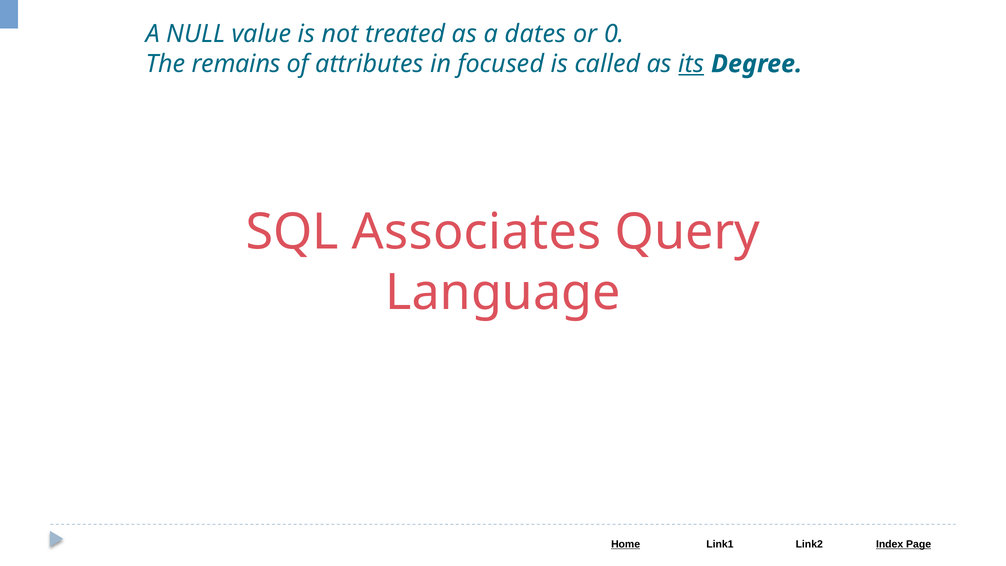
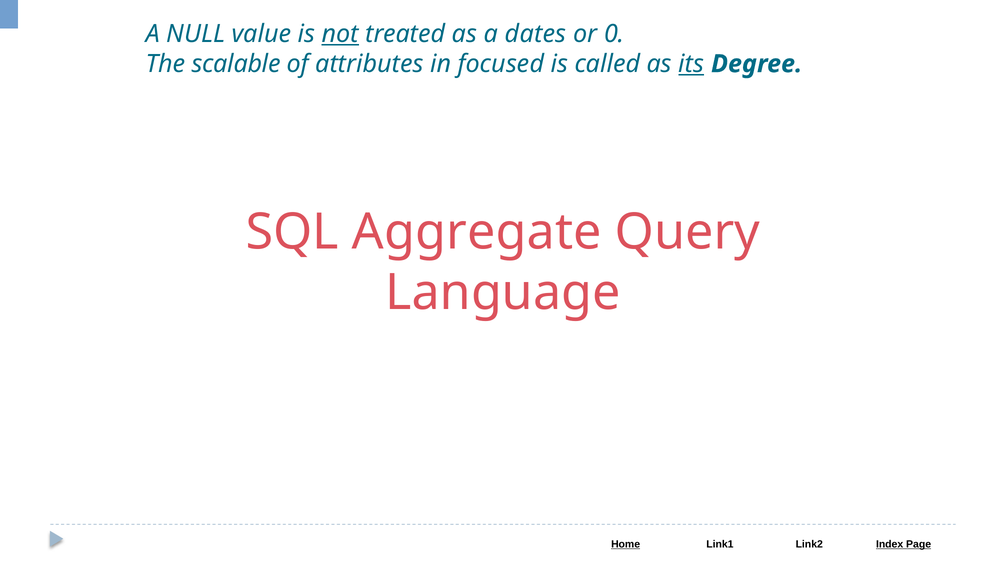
not underline: none -> present
remains: remains -> scalable
Associates: Associates -> Aggregate
